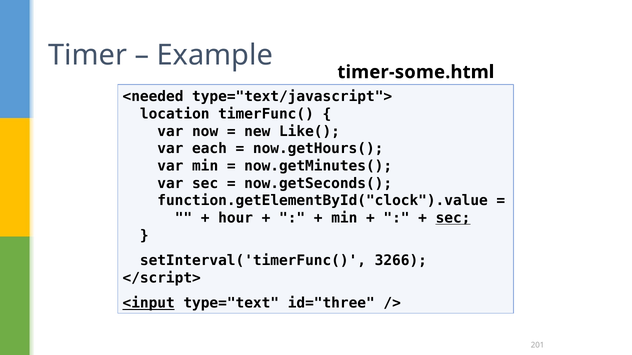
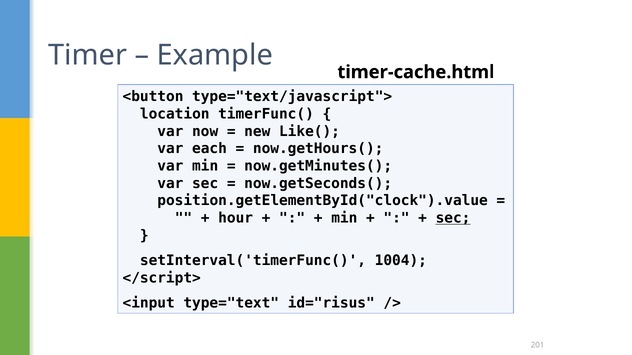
timer-some.html: timer-some.html -> timer-cache.html
<needed: <needed -> <button
function.getElementById("clock").value: function.getElementById("clock").value -> position.getElementById("clock").value
3266: 3266 -> 1004
<input underline: present -> none
id="three: id="three -> id="risus
